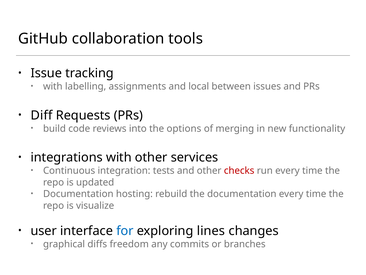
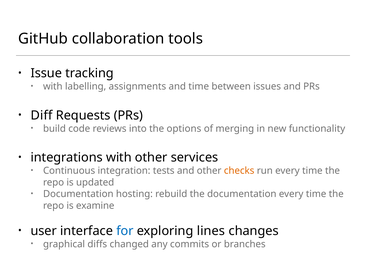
and local: local -> time
checks colour: red -> orange
visualize: visualize -> examine
freedom: freedom -> changed
